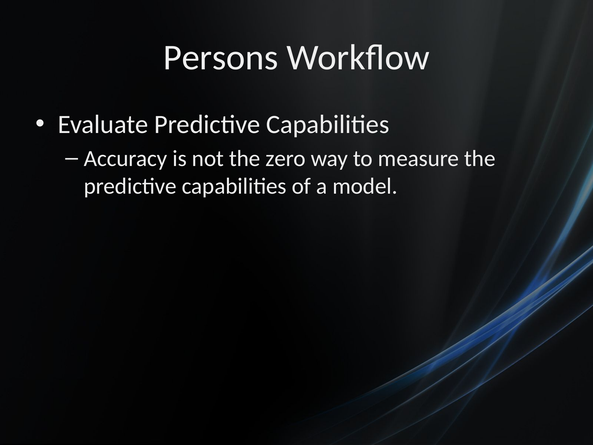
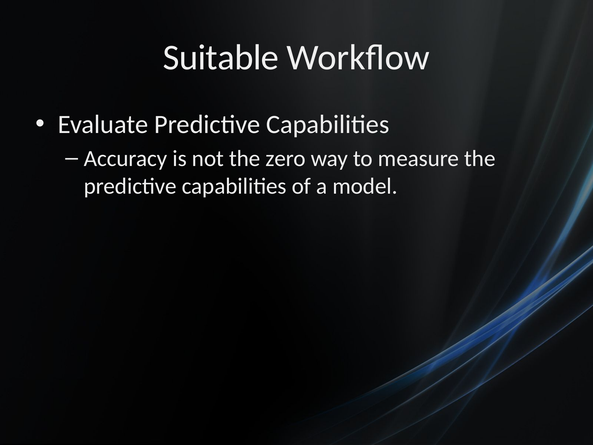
Persons: Persons -> Suitable
